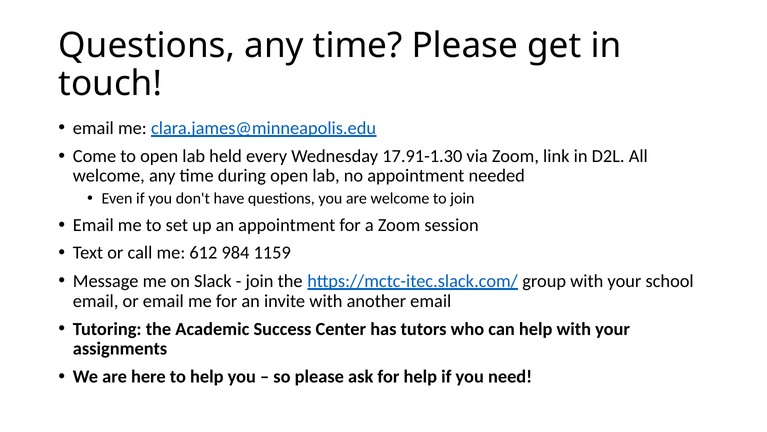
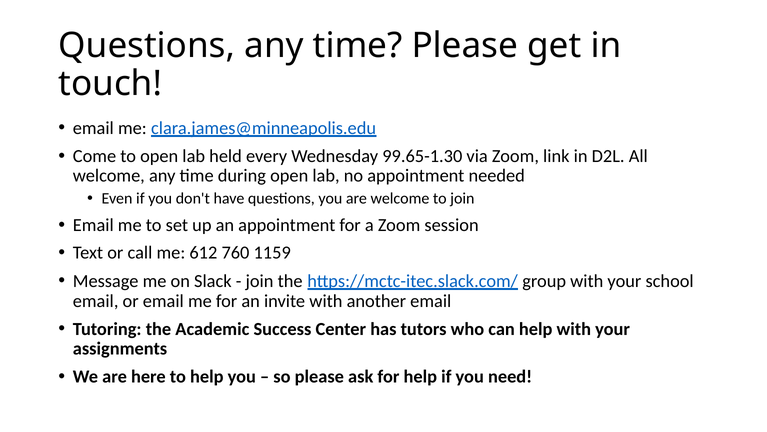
17.91-1.30: 17.91-1.30 -> 99.65-1.30
984: 984 -> 760
